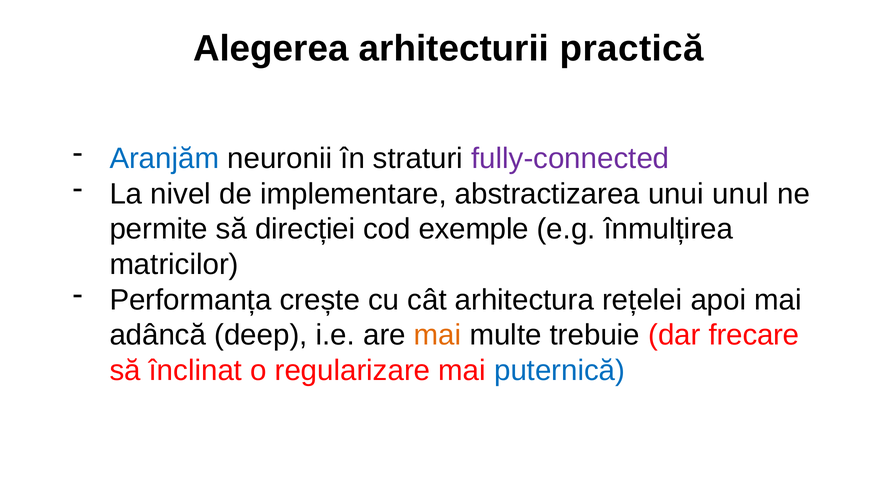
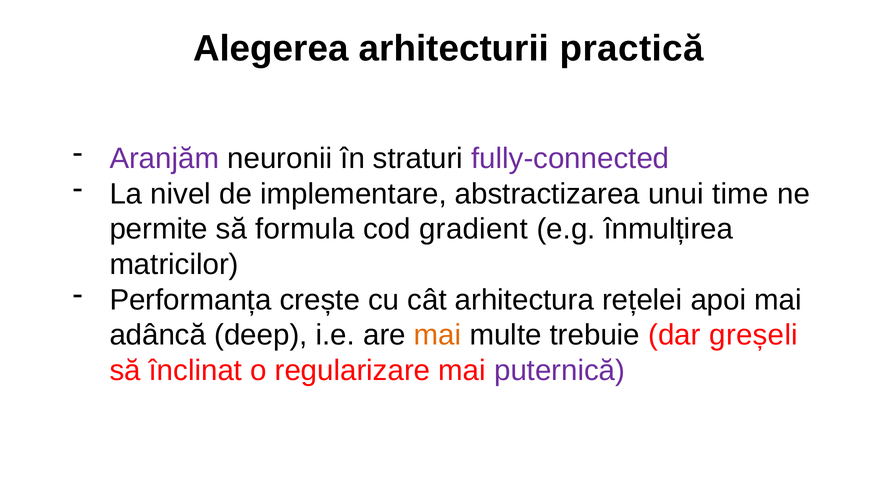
Aranjăm colour: blue -> purple
unul: unul -> time
direcției: direcției -> formula
exemple: exemple -> gradient
frecare: frecare -> greșeli
puternică colour: blue -> purple
